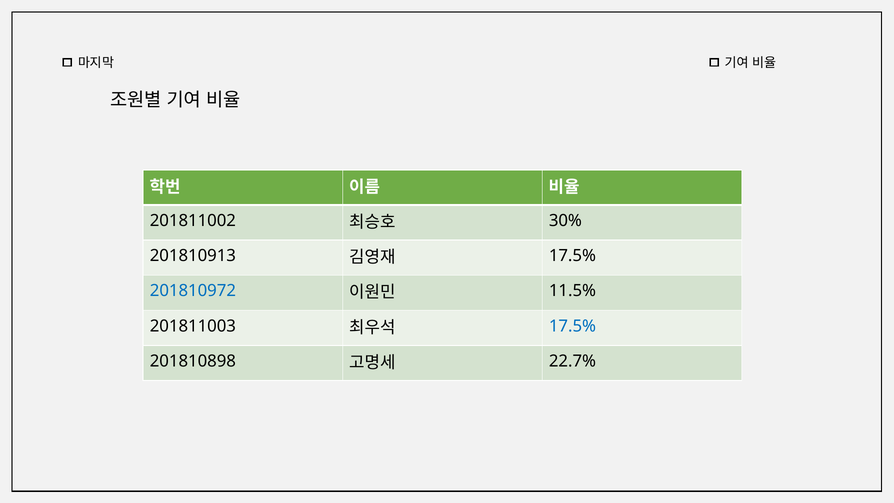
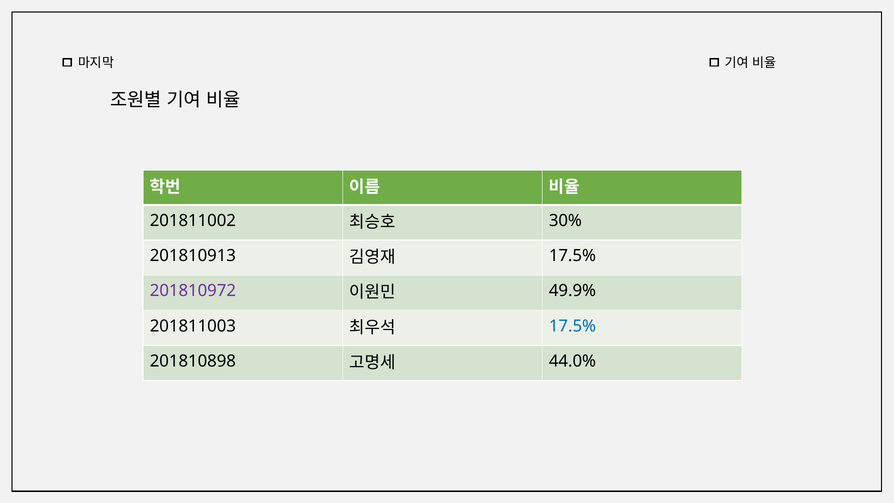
201810972 colour: blue -> purple
11.5%: 11.5% -> 49.9%
22.7%: 22.7% -> 44.0%
